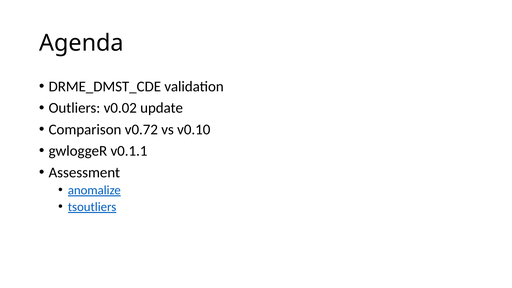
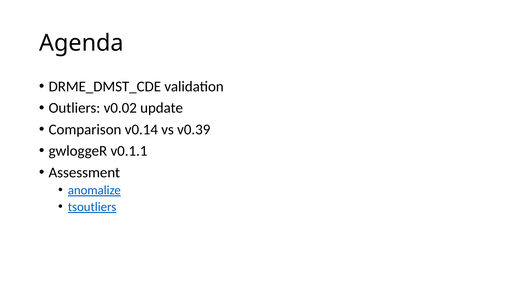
v0.72: v0.72 -> v0.14
v0.10: v0.10 -> v0.39
